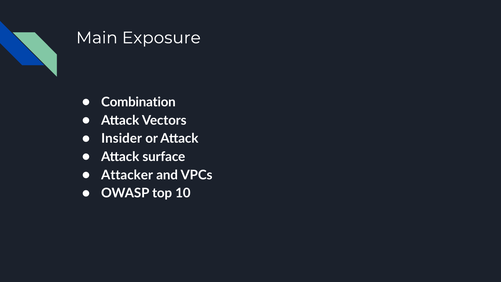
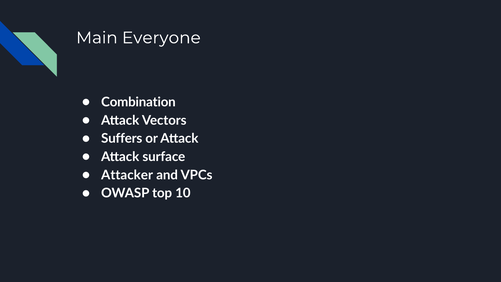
Exposure: Exposure -> Everyone
Insider: Insider -> Suffers
